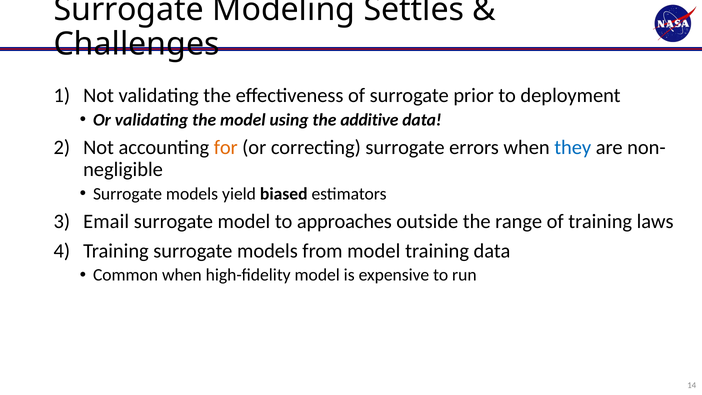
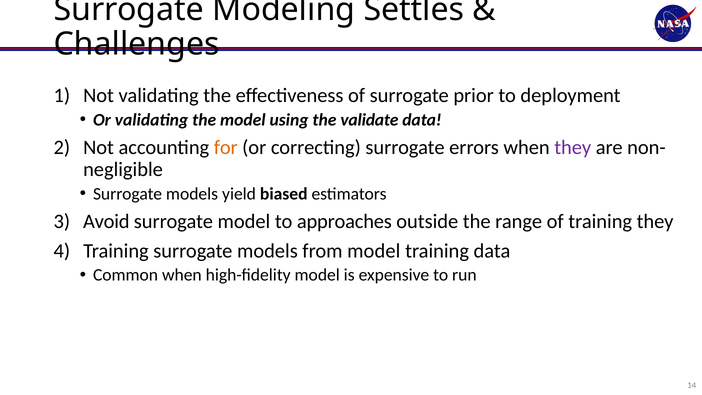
additive: additive -> validate
they at (573, 147) colour: blue -> purple
Email: Email -> Avoid
training laws: laws -> they
